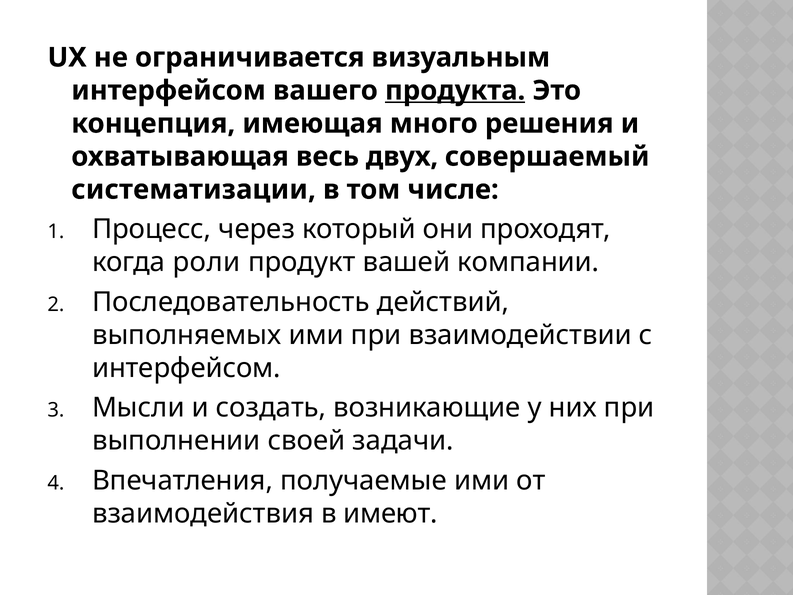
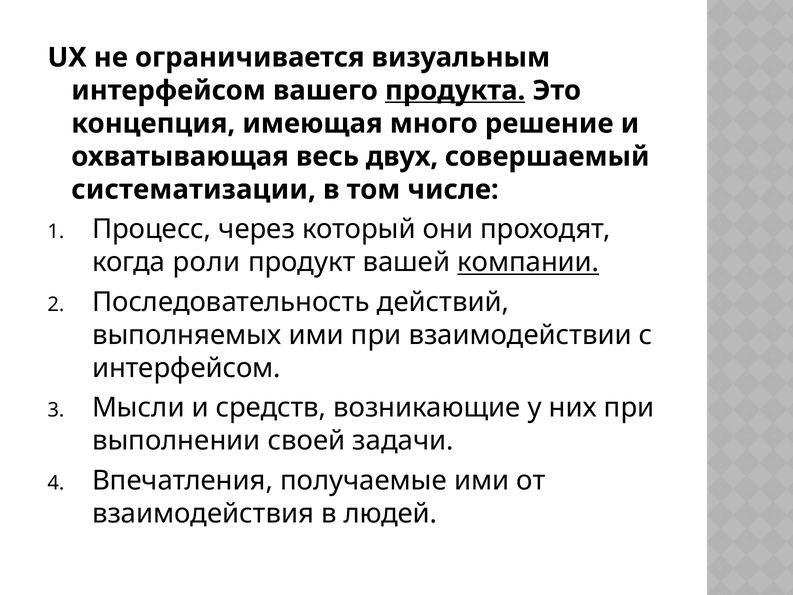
решения: решения -> решение
компании underline: none -> present
создать: создать -> средств
имеют: имеют -> людей
